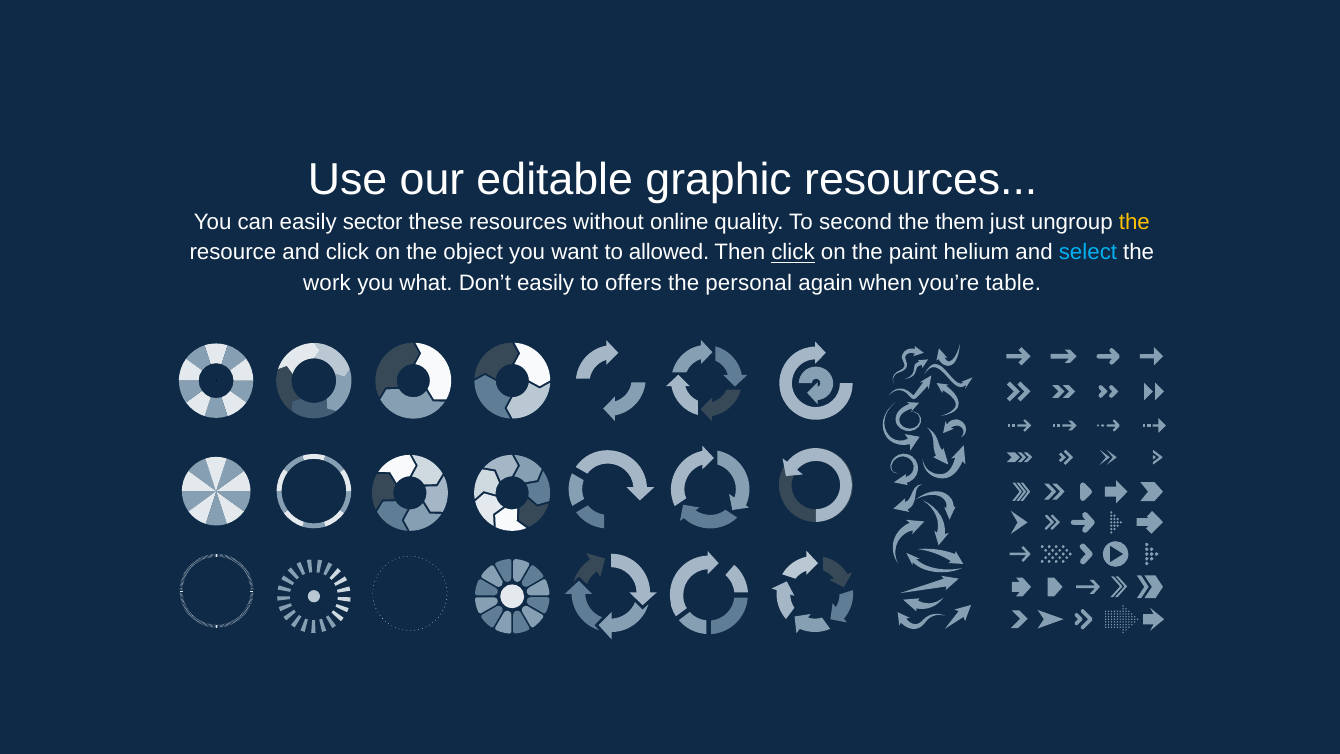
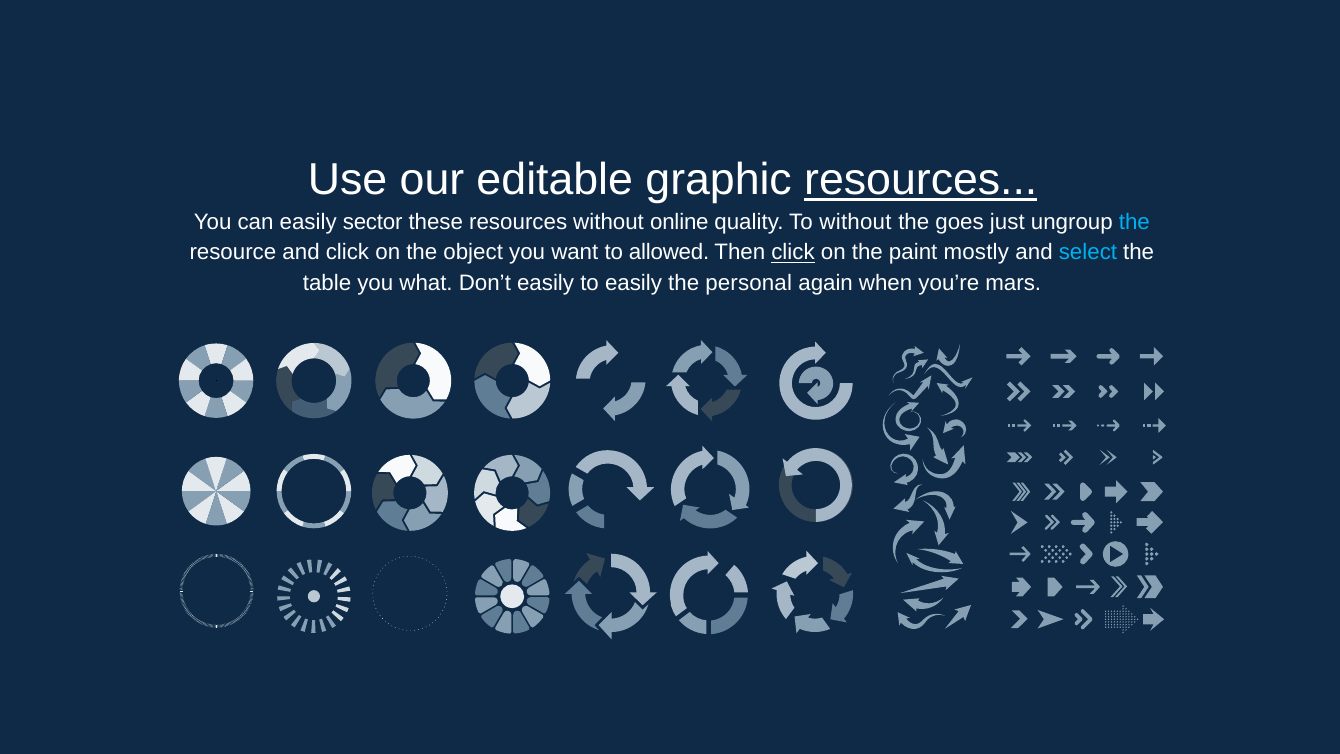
resources at (921, 180) underline: none -> present
To second: second -> without
them: them -> goes
the at (1134, 222) colour: yellow -> light blue
helium: helium -> mostly
work: work -> table
to offers: offers -> easily
table: table -> mars
